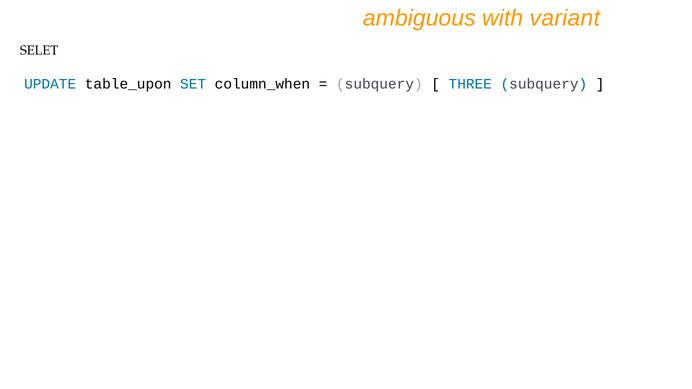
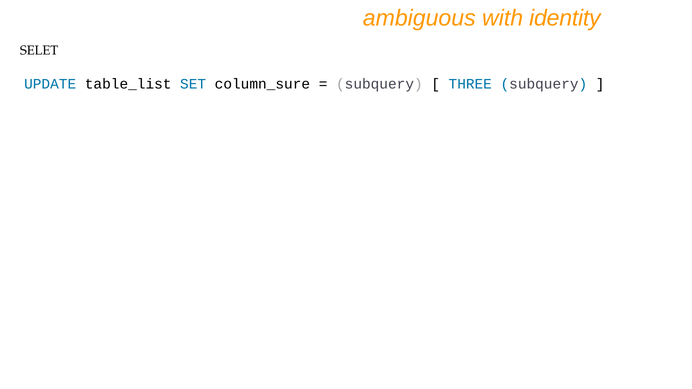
variant: variant -> identity
table_upon: table_upon -> table_list
column_when: column_when -> column_sure
